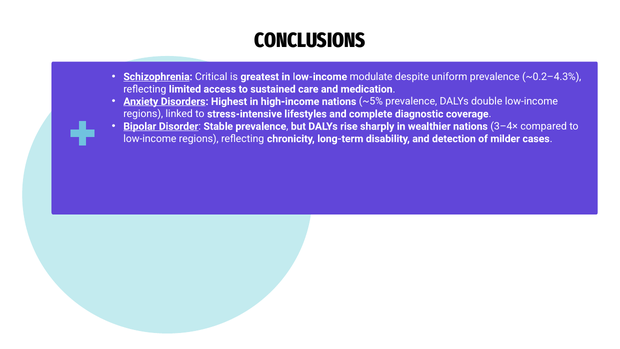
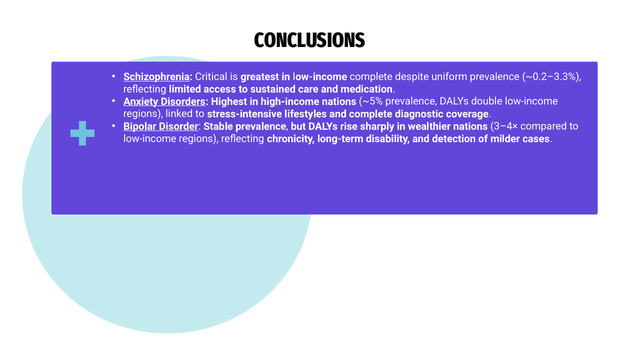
low-income modulate: modulate -> complete
~0.2–4.3%: ~0.2–4.3% -> ~0.2–3.3%
